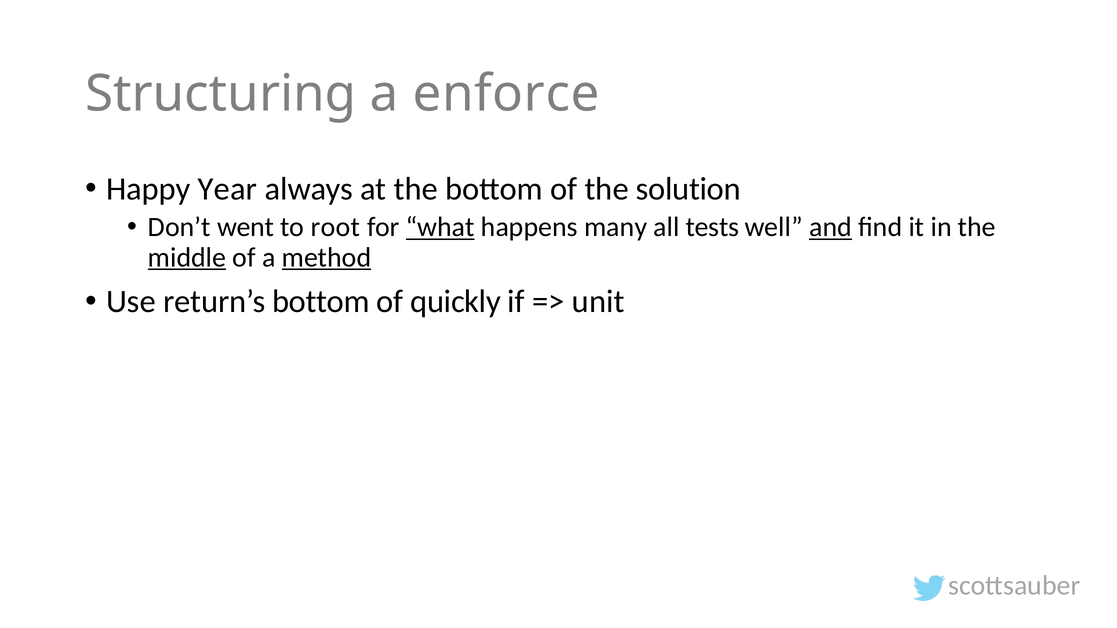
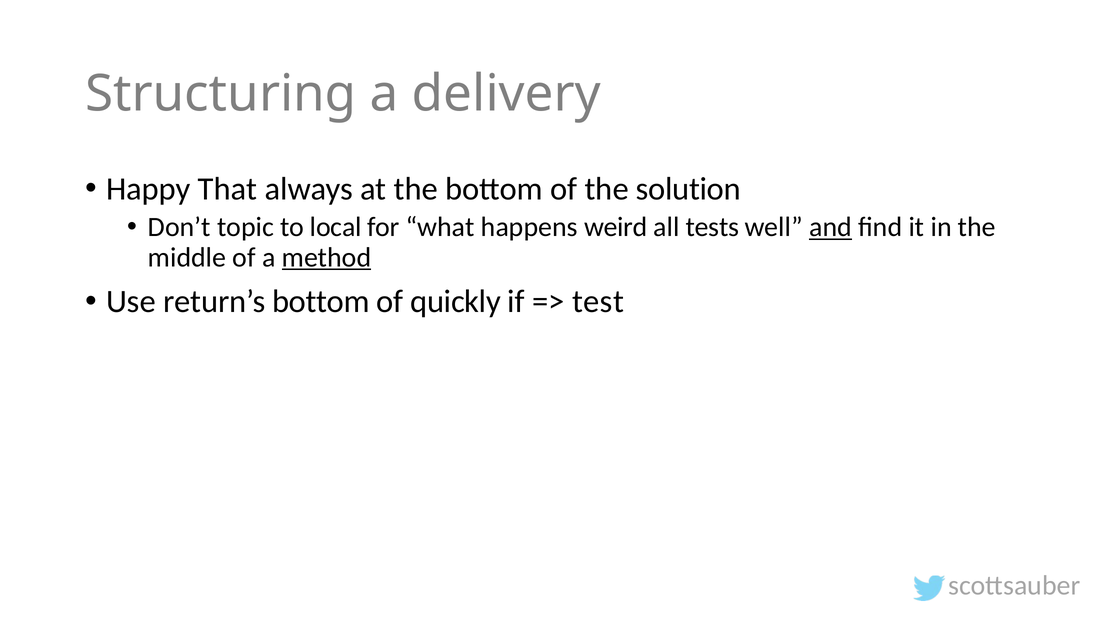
enforce: enforce -> delivery
Year: Year -> That
went: went -> topic
root: root -> local
what underline: present -> none
many: many -> weird
middle underline: present -> none
unit: unit -> test
